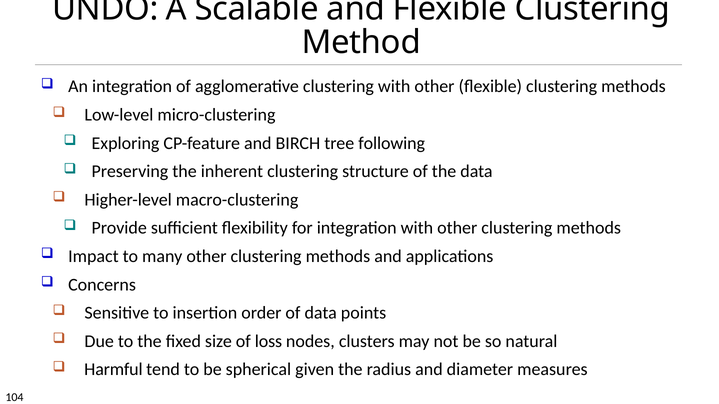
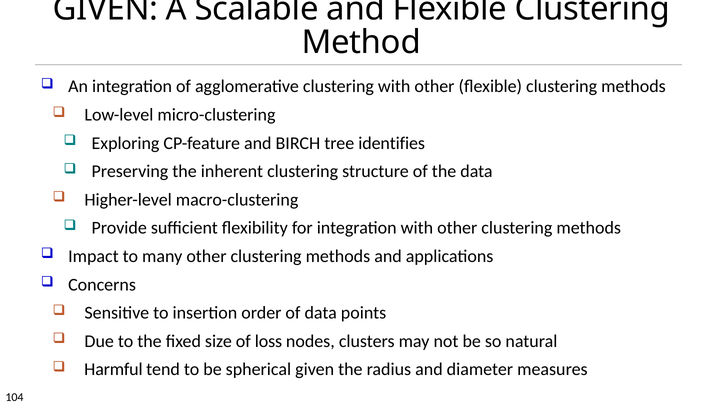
UNDO at (105, 9): UNDO -> GIVEN
following: following -> identifies
